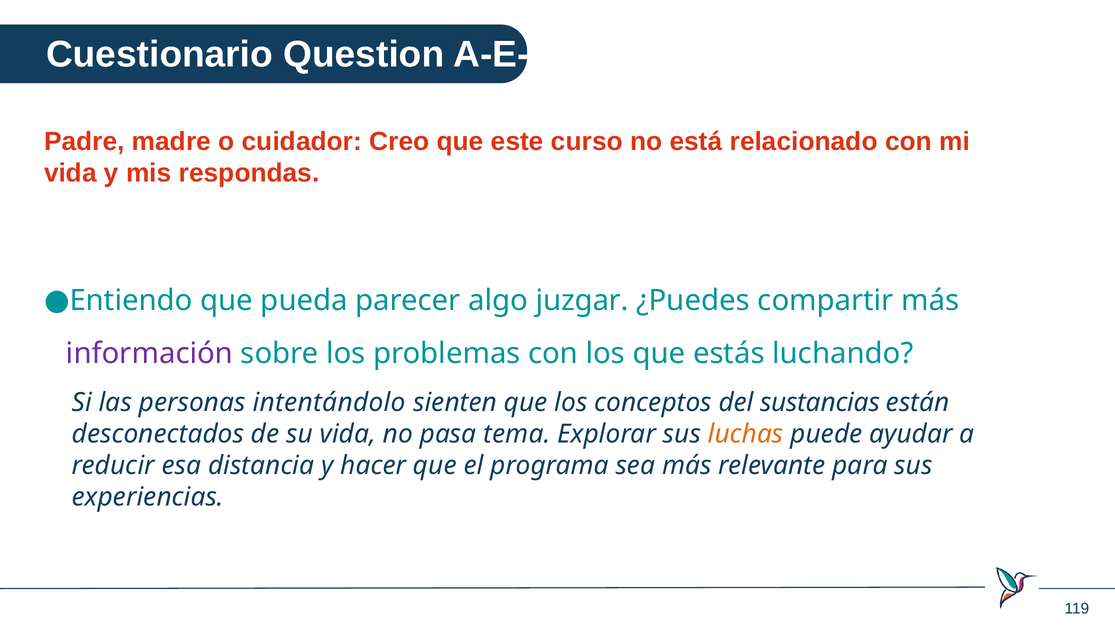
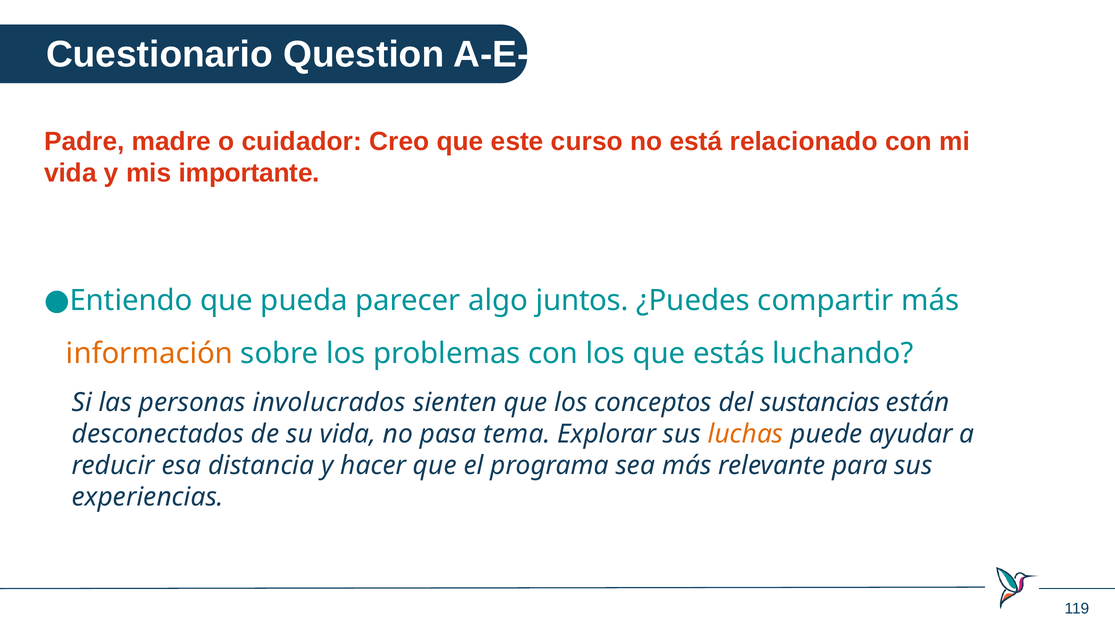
respondas: respondas -> importante
juzgar: juzgar -> juntos
información colour: purple -> orange
intentándolo: intentándolo -> involucrados
